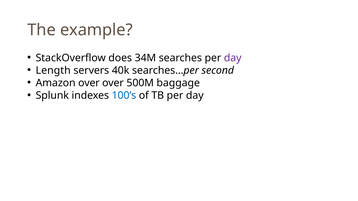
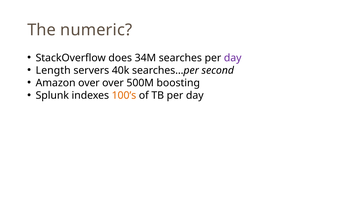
example: example -> numeric
baggage: baggage -> boosting
100’s colour: blue -> orange
